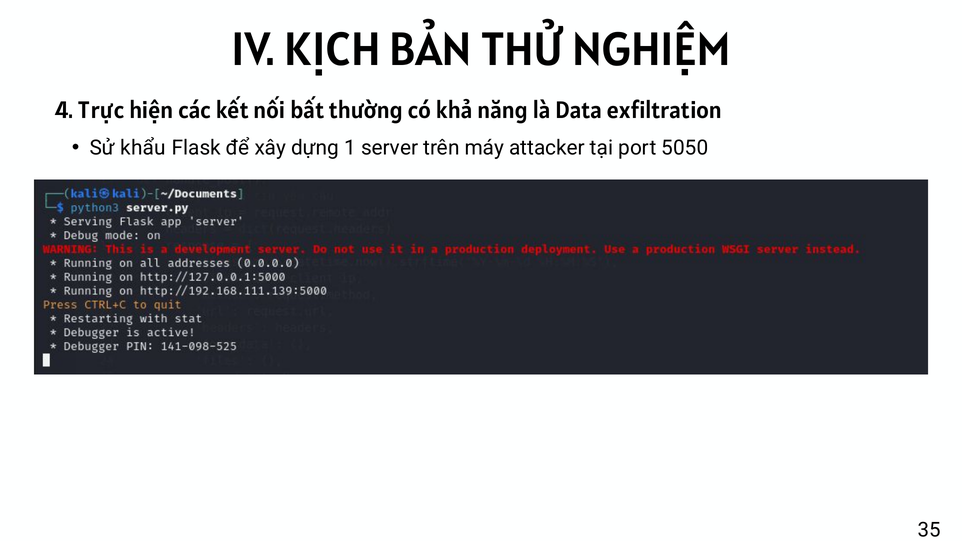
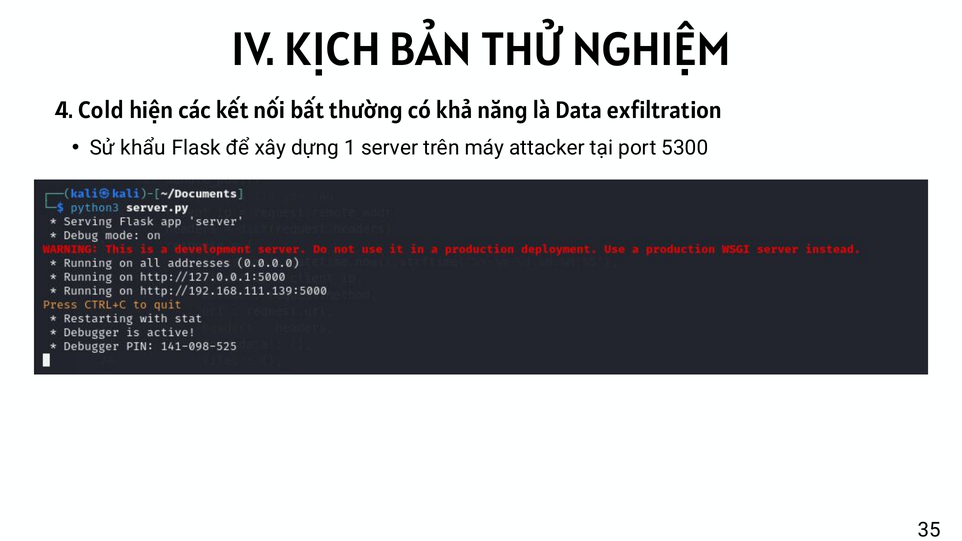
Trực: Trực -> Cold
5050: 5050 -> 5300
